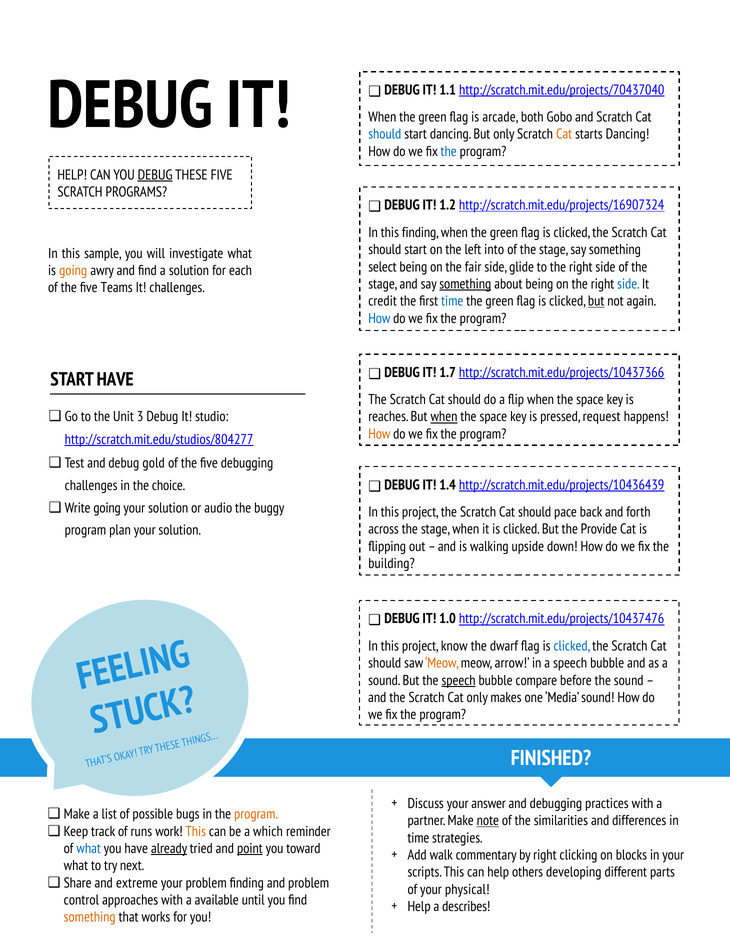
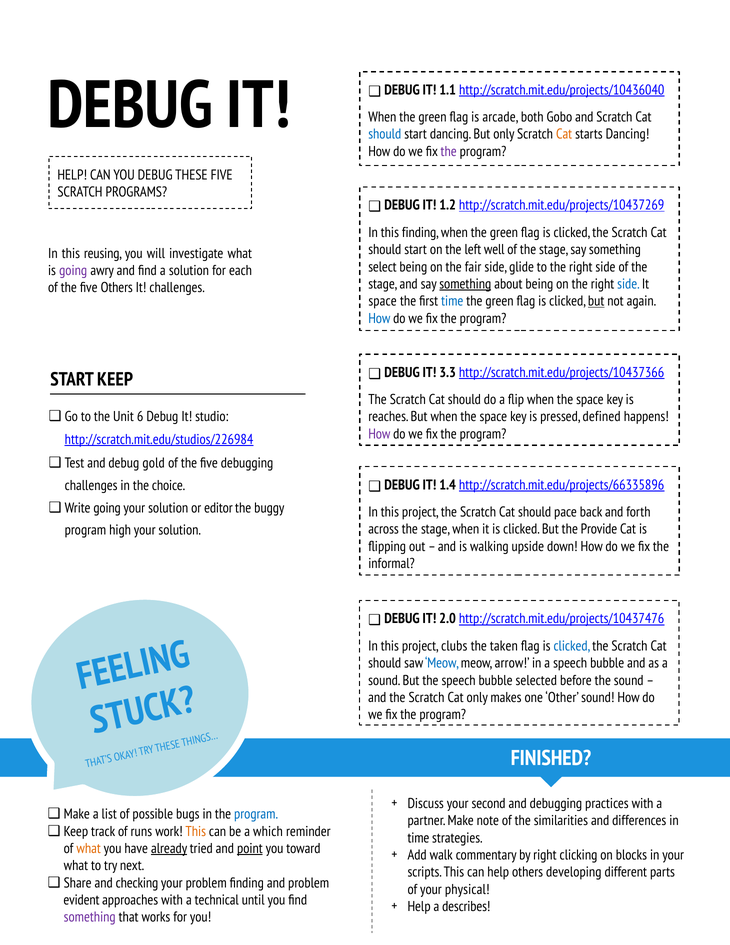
http://scratch.mit.edu/projects/70437040: http://scratch.mit.edu/projects/70437040 -> http://scratch.mit.edu/projects/10436040
the at (449, 151) colour: blue -> purple
DEBUG at (155, 175) underline: present -> none
http://scratch.mit.edu/projects/16907324: http://scratch.mit.edu/projects/16907324 -> http://scratch.mit.edu/projects/10437269
into: into -> well
sample: sample -> reusing
going at (73, 270) colour: orange -> purple
five Teams: Teams -> Others
credit at (383, 301): credit -> space
1.7: 1.7 -> 3.3
START HAVE: HAVE -> KEEP
3: 3 -> 6
when at (444, 417) underline: present -> none
request: request -> defined
How at (379, 434) colour: orange -> purple
http://scratch.mit.edu/studios/804277: http://scratch.mit.edu/studios/804277 -> http://scratch.mit.edu/studios/226984
http://scratch.mit.edu/projects/10436439: http://scratch.mit.edu/projects/10436439 -> http://scratch.mit.edu/projects/66335896
audio: audio -> editor
plan: plan -> high
building: building -> informal
1.0: 1.0 -> 2.0
know: know -> clubs
dwarf: dwarf -> taken
Meow at (442, 663) colour: orange -> blue
speech at (459, 680) underline: present -> none
compare: compare -> selected
Media: Media -> Other
answer: answer -> second
program at (256, 814) colour: orange -> blue
note underline: present -> none
what at (89, 848) colour: blue -> orange
extreme: extreme -> checking
control: control -> evident
available: available -> technical
something at (90, 917) colour: orange -> purple
